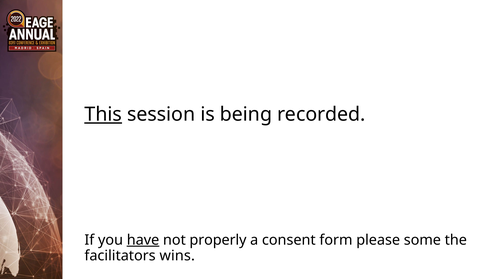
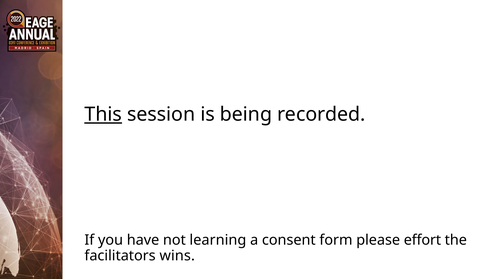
have underline: present -> none
properly: properly -> learning
some: some -> effort
